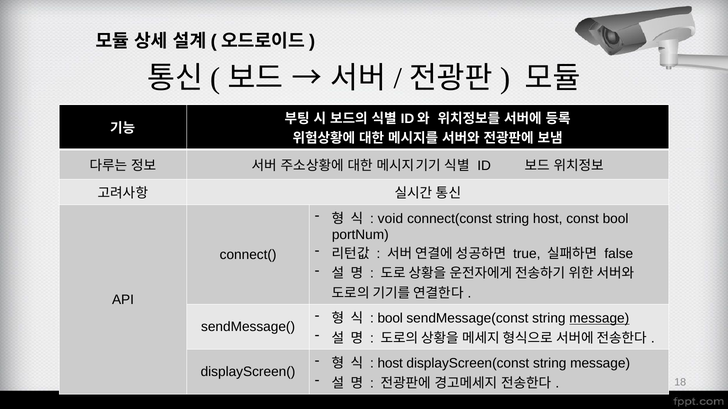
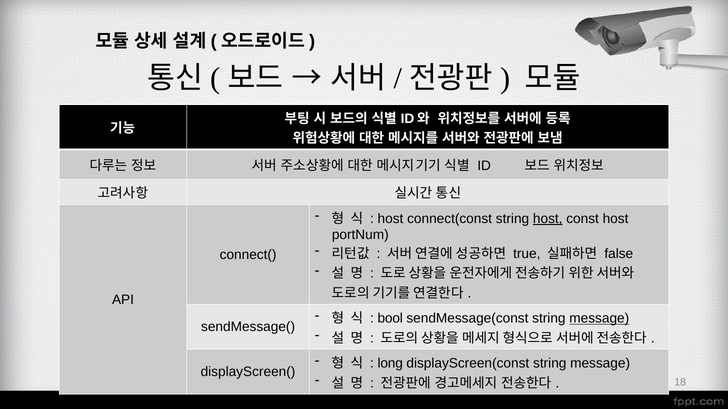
void at (390, 219): void -> host
host at (548, 219) underline: none -> present
const bool: bool -> host
host at (390, 364): host -> long
